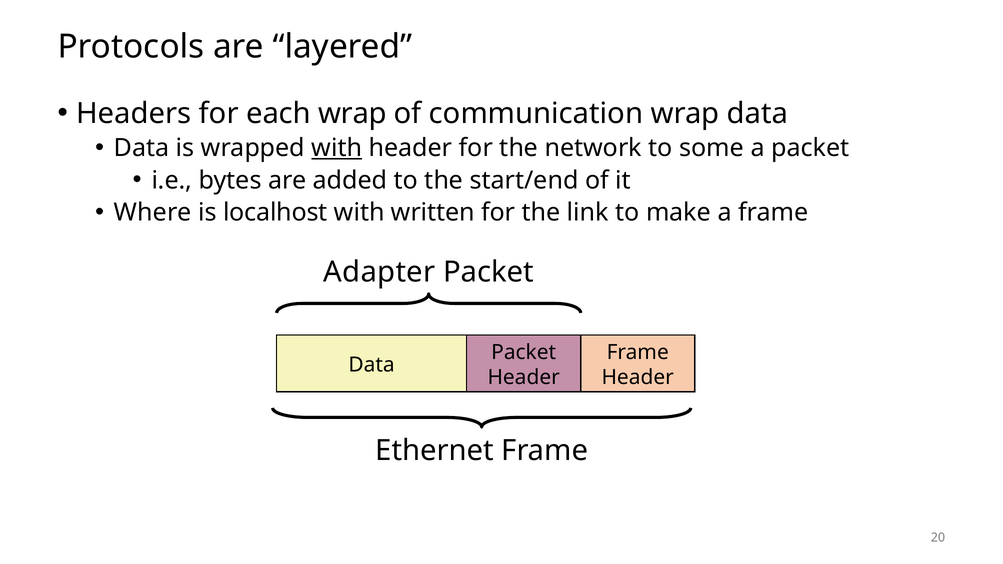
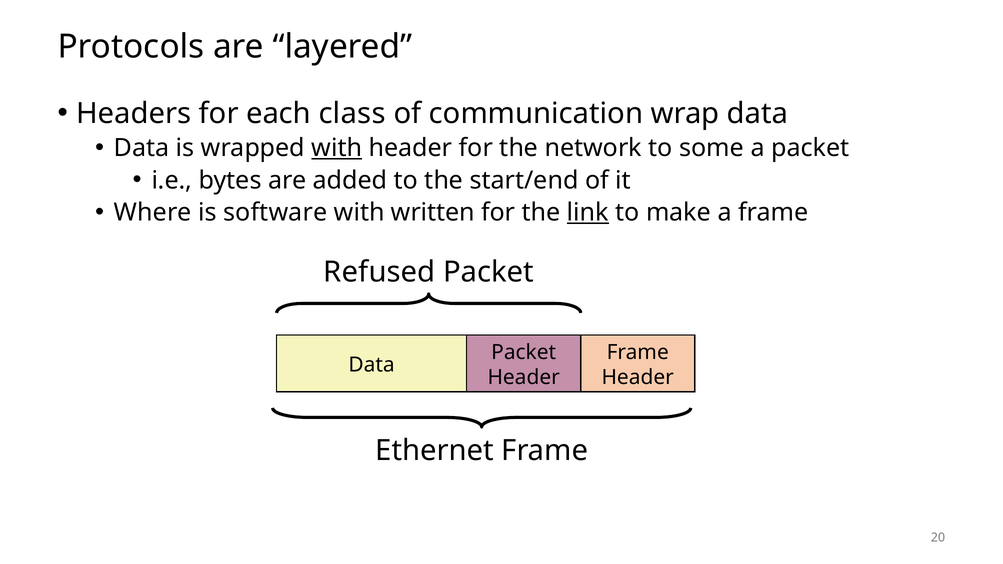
each wrap: wrap -> class
localhost: localhost -> software
link underline: none -> present
Adapter: Adapter -> Refused
